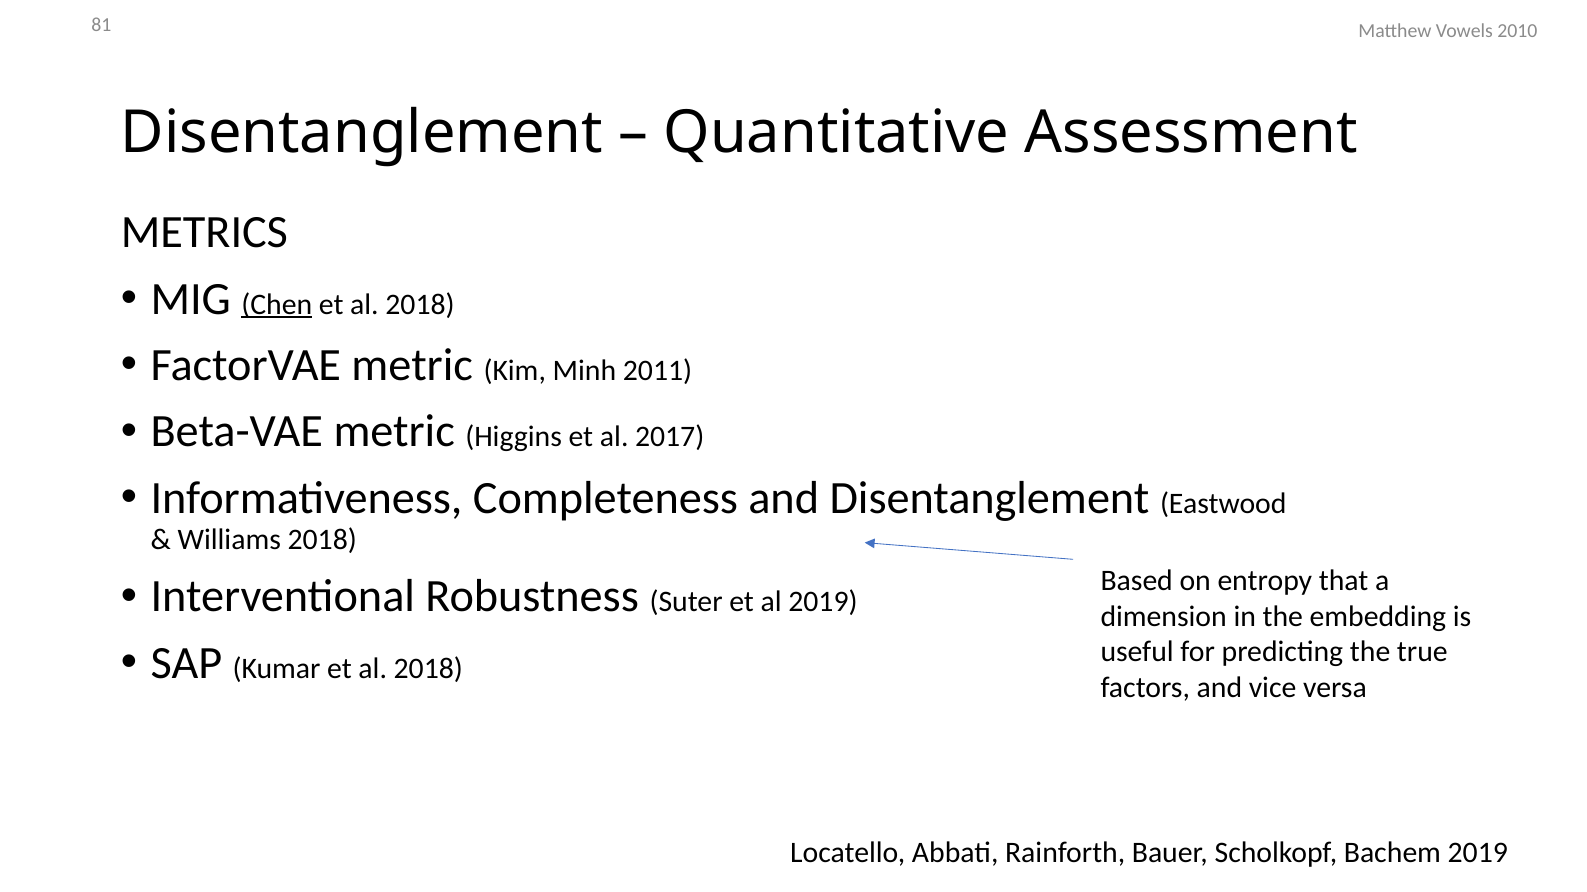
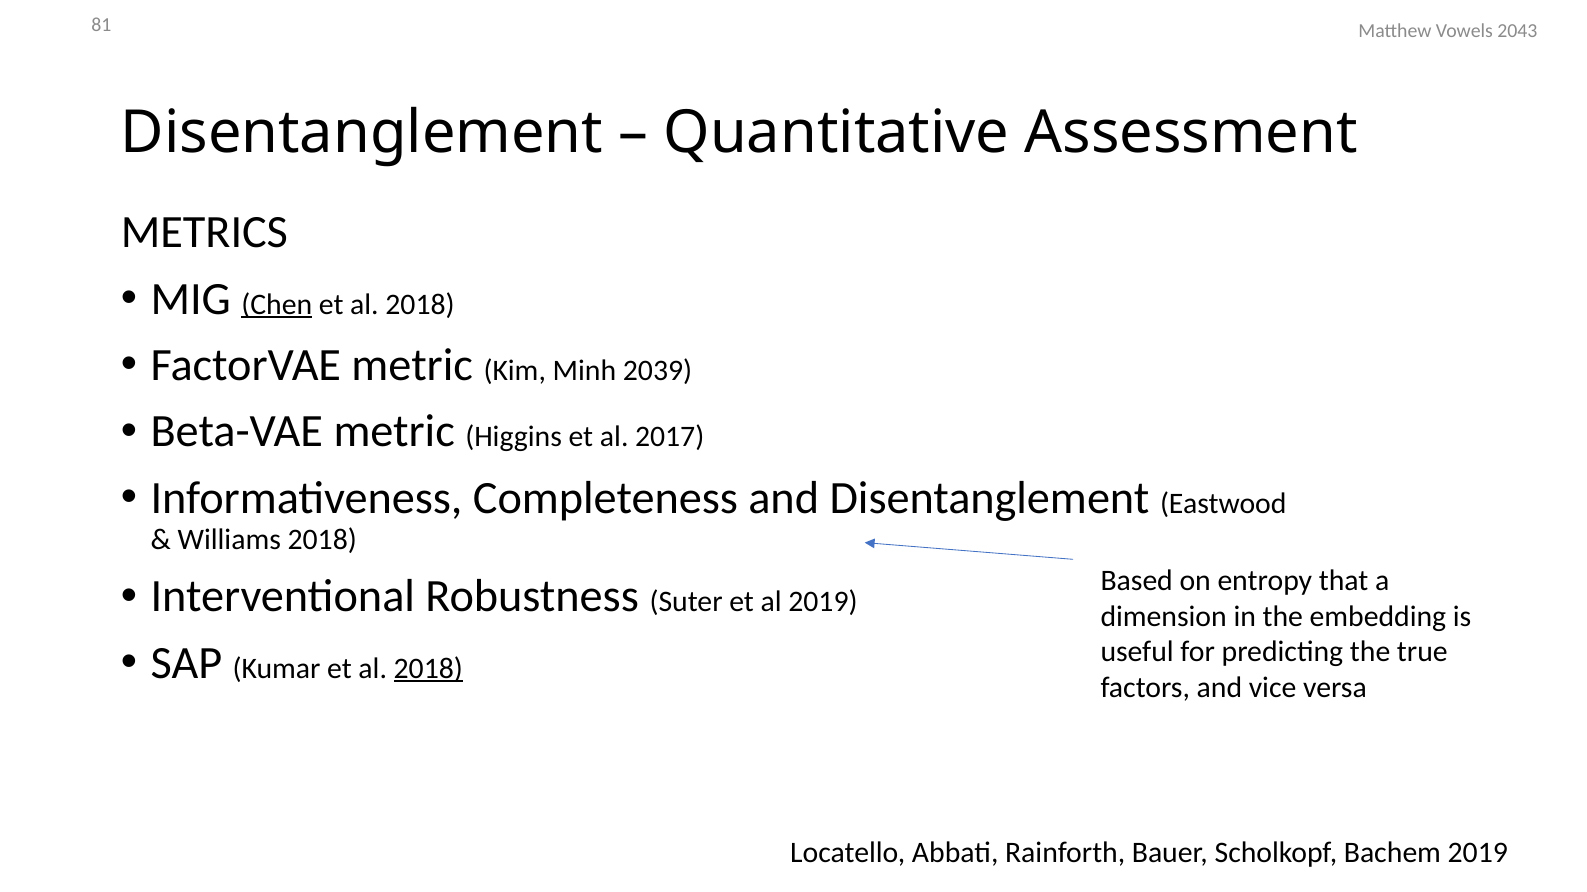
2010: 2010 -> 2043
2011: 2011 -> 2039
2018 at (428, 669) underline: none -> present
